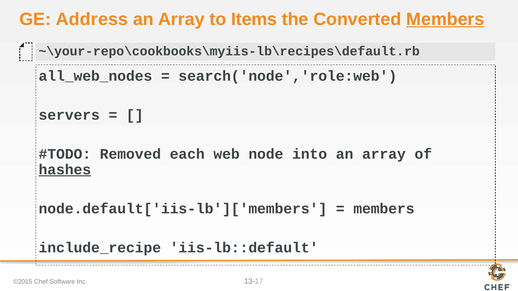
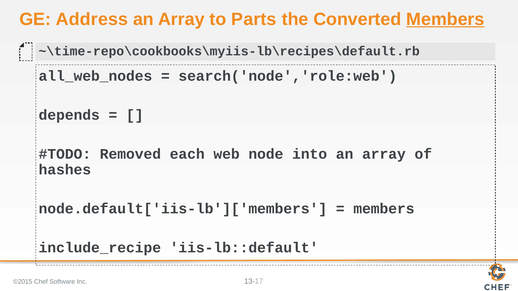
Items: Items -> Parts
~\your-repo\cookbooks\myiis-lb\recipes\default.rb: ~\your-repo\cookbooks\myiis-lb\recipes\default.rb -> ~\time-repo\cookbooks\myiis-lb\recipes\default.rb
servers: servers -> depends
hashes underline: present -> none
